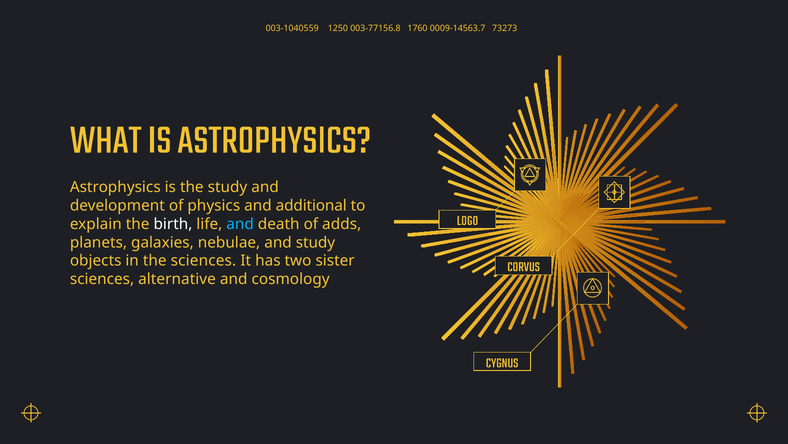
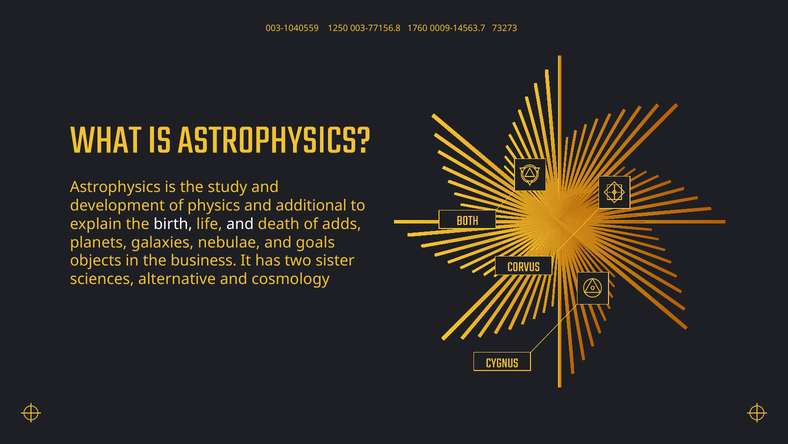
LOGO: LOGO -> BOTH
and at (240, 224) colour: light blue -> white
and study: study -> goals
the sciences: sciences -> business
